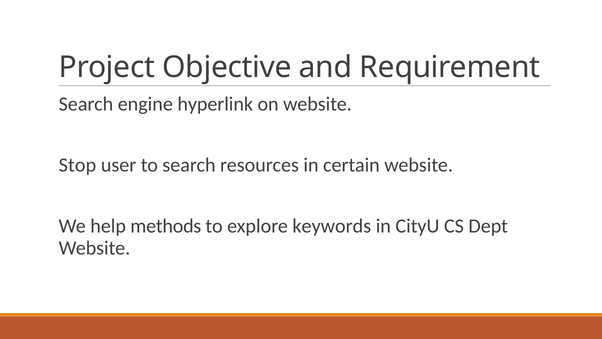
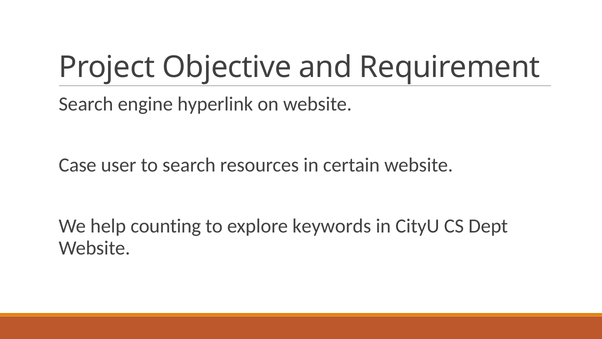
Stop: Stop -> Case
methods: methods -> counting
